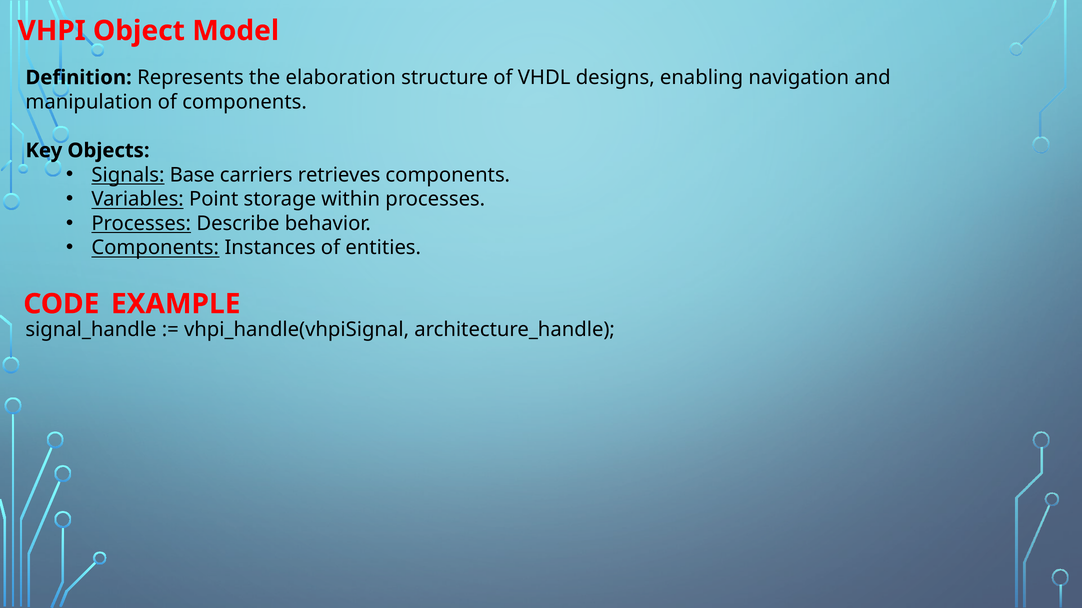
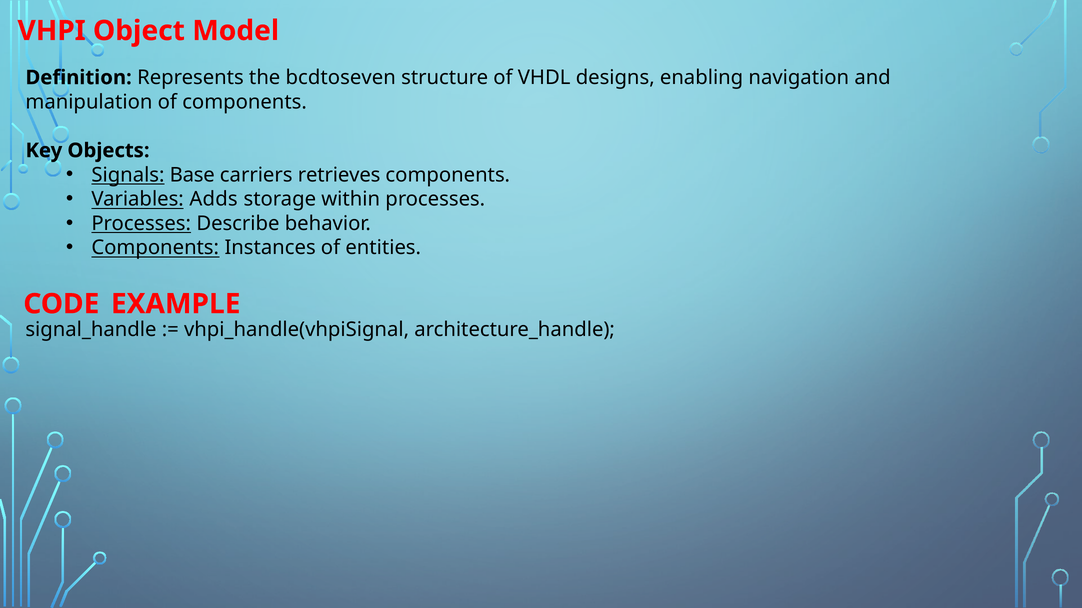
elaboration: elaboration -> bcdtoseven
Point: Point -> Adds
